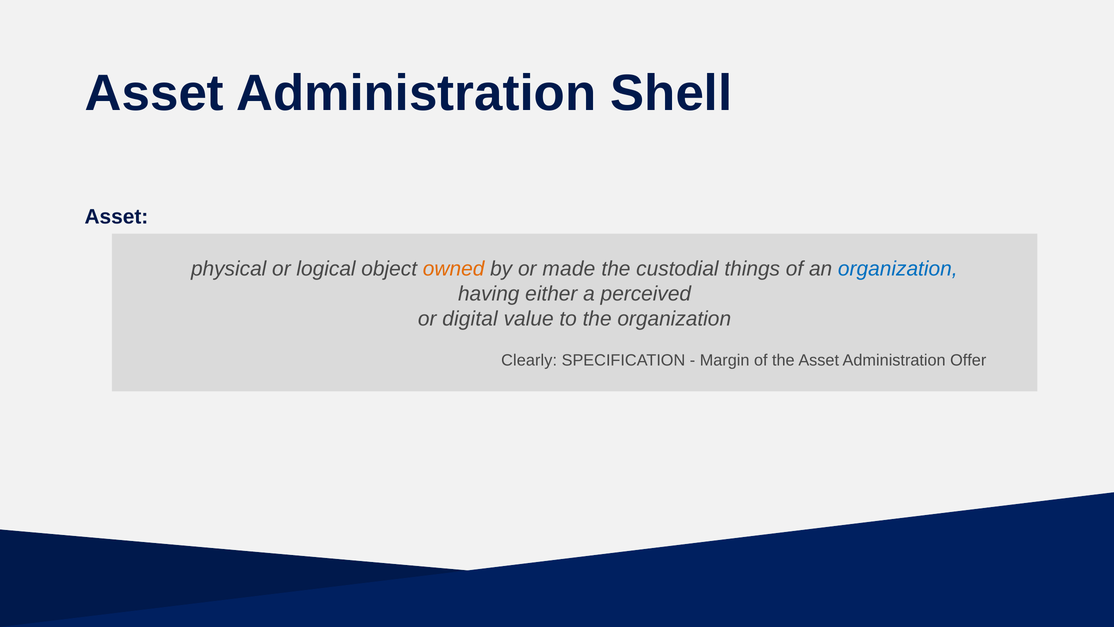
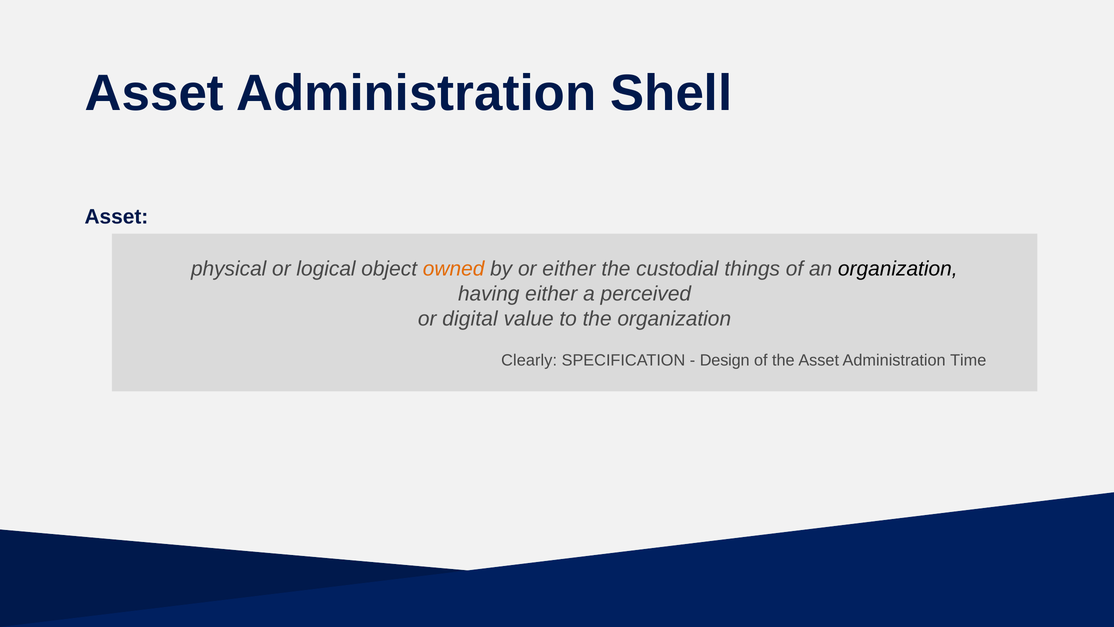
or made: made -> either
organization at (898, 269) colour: blue -> black
Margin: Margin -> Design
Offer: Offer -> Time
